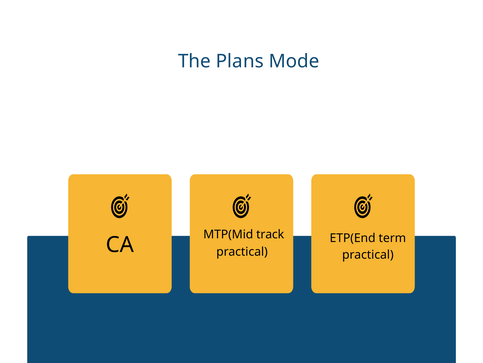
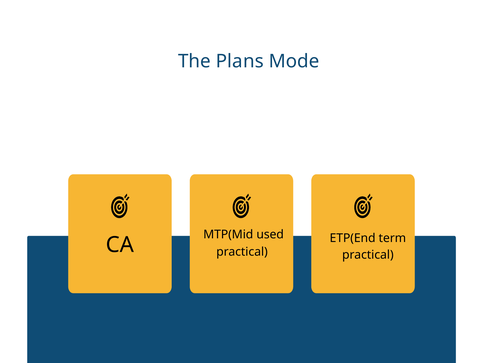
track: track -> used
